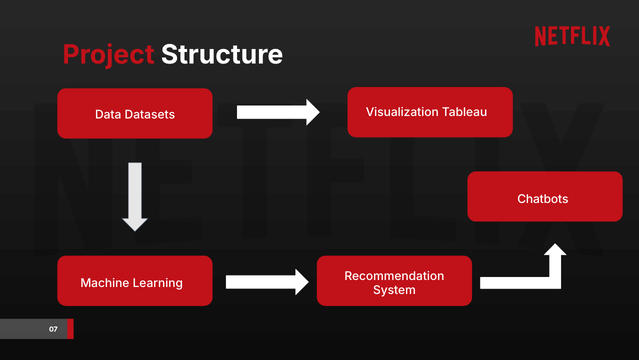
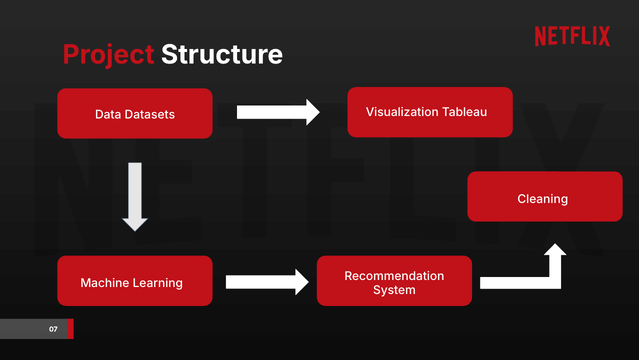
Chatbots: Chatbots -> Cleaning
